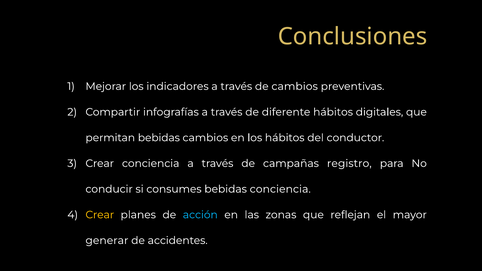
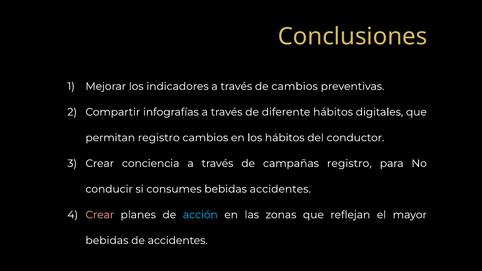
permitan bebidas: bebidas -> registro
bebidas conciencia: conciencia -> accidentes
Crear at (100, 215) colour: yellow -> pink
generar at (107, 241): generar -> bebidas
